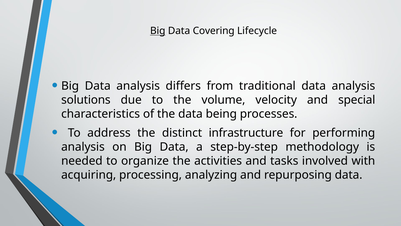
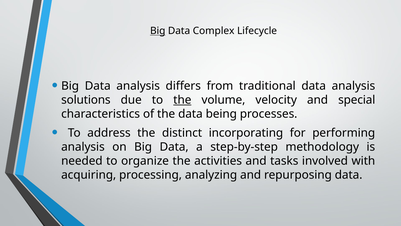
Covering: Covering -> Complex
the at (182, 100) underline: none -> present
infrastructure: infrastructure -> incorporating
